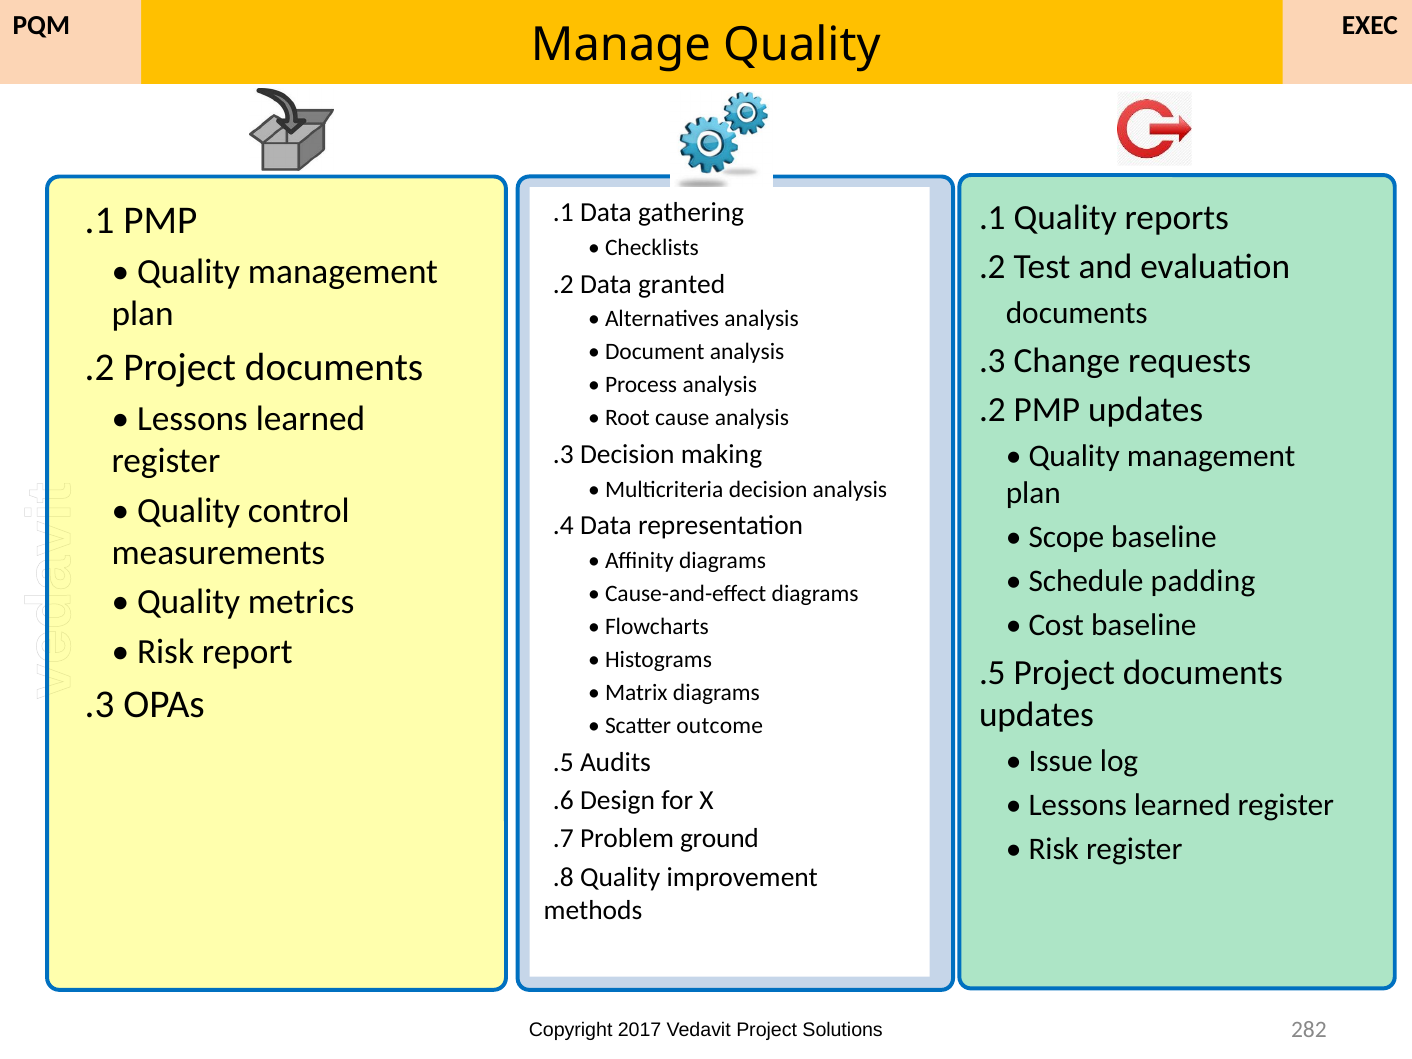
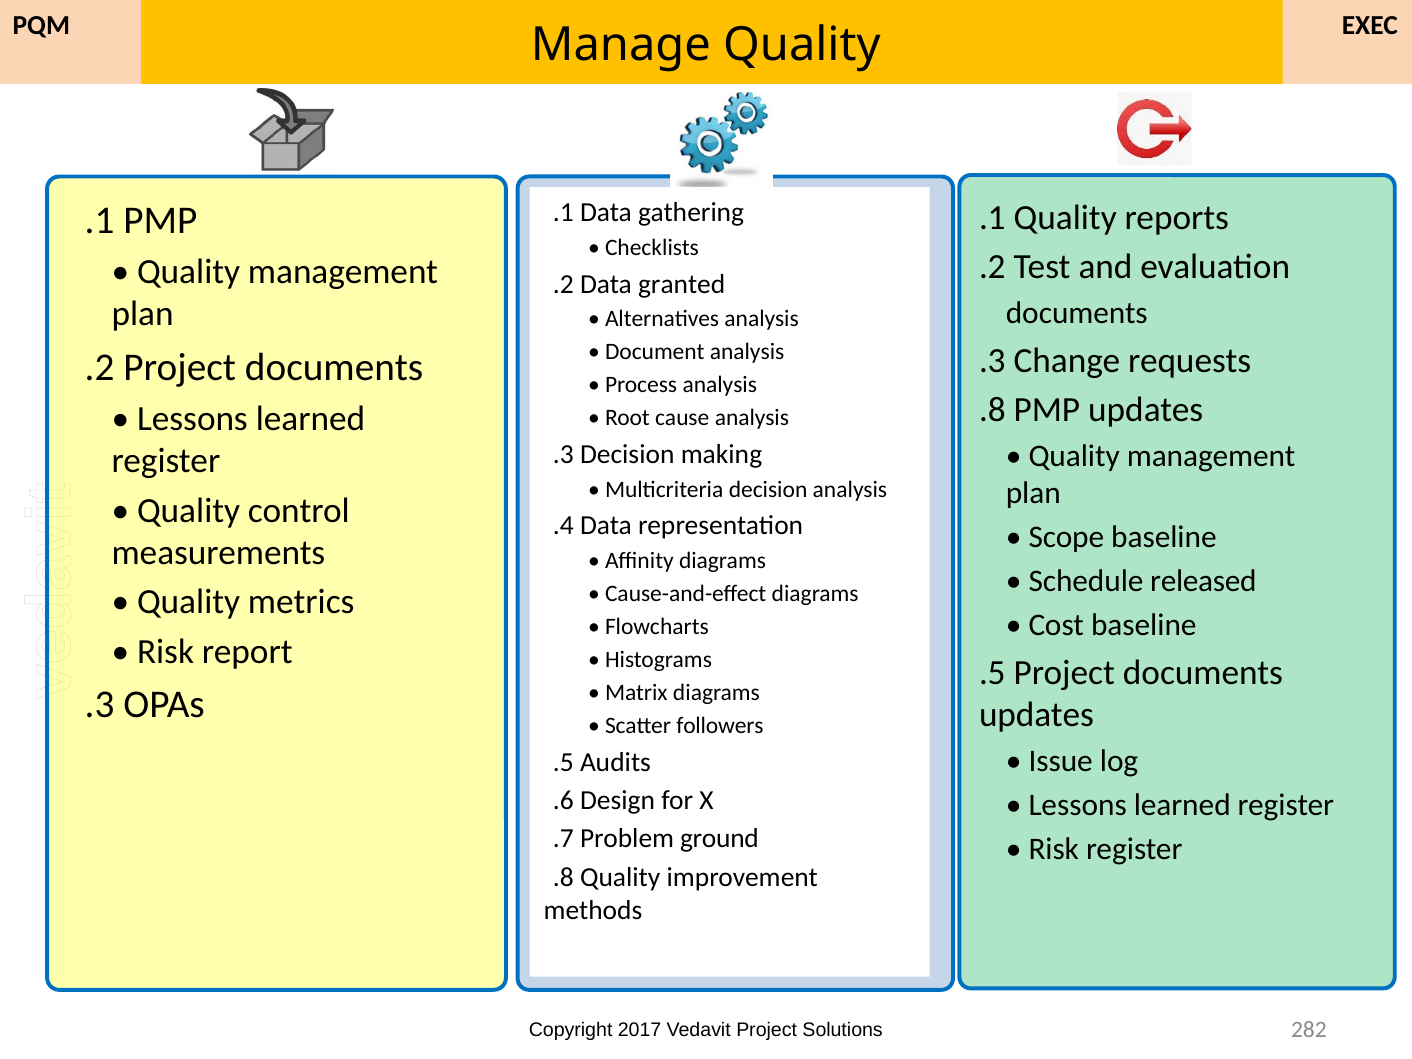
.2 at (992, 410): .2 -> .8
padding: padding -> released
outcome: outcome -> followers
